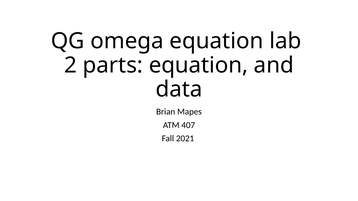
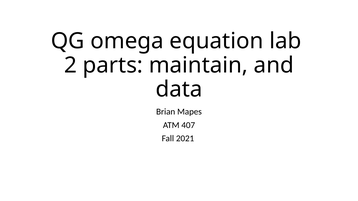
parts equation: equation -> maintain
